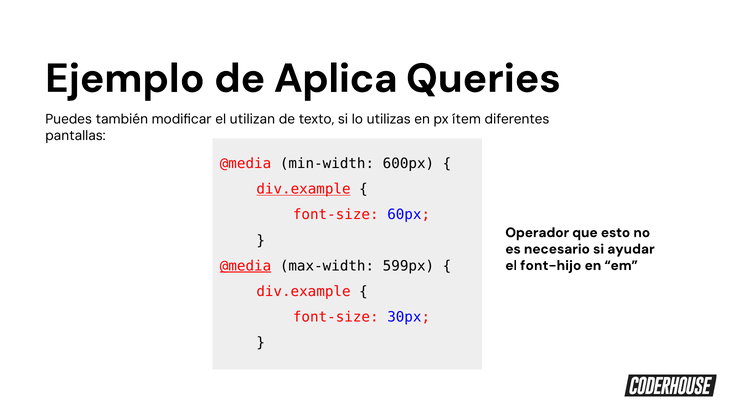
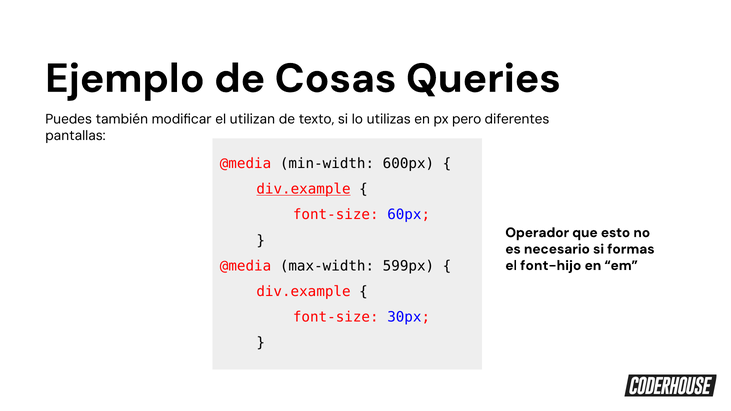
Aplica: Aplica -> Cosas
ítem: ítem -> pero
ayudar: ayudar -> formas
@media at (246, 266) underline: present -> none
